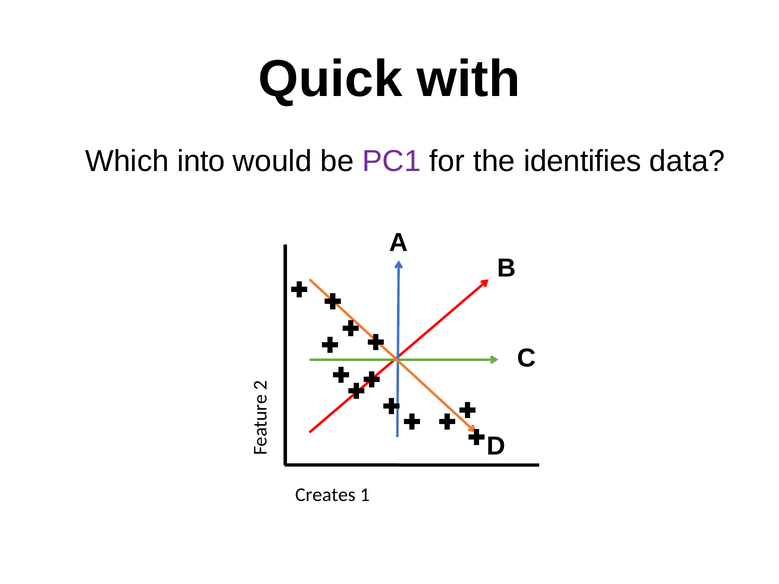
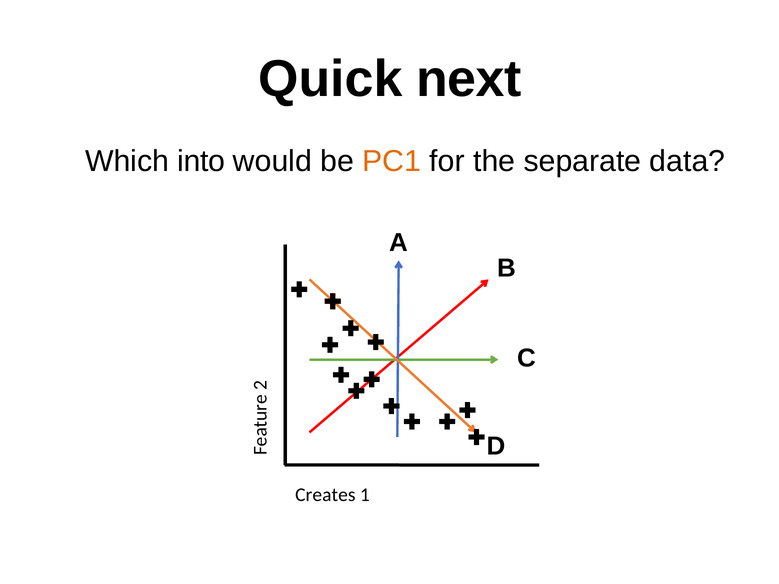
with: with -> next
PC1 colour: purple -> orange
identifies: identifies -> separate
